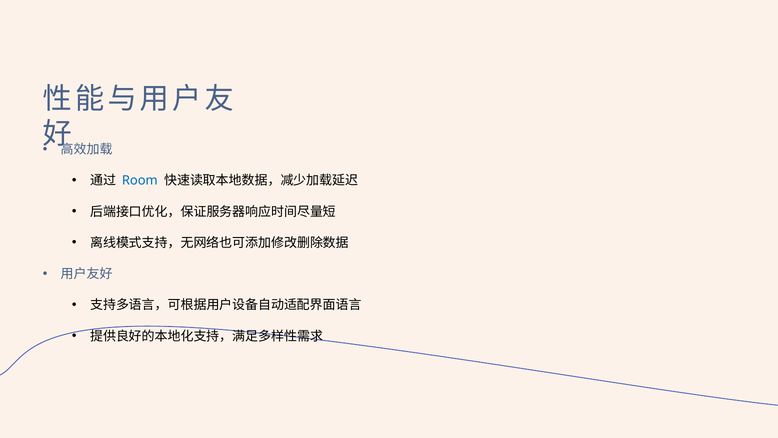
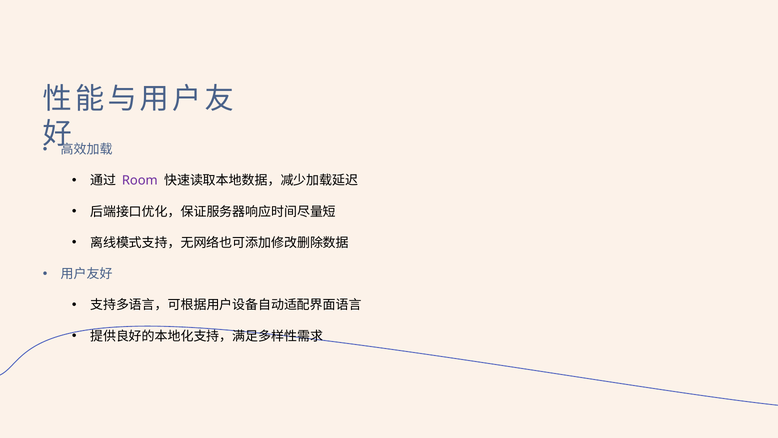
Room colour: blue -> purple
